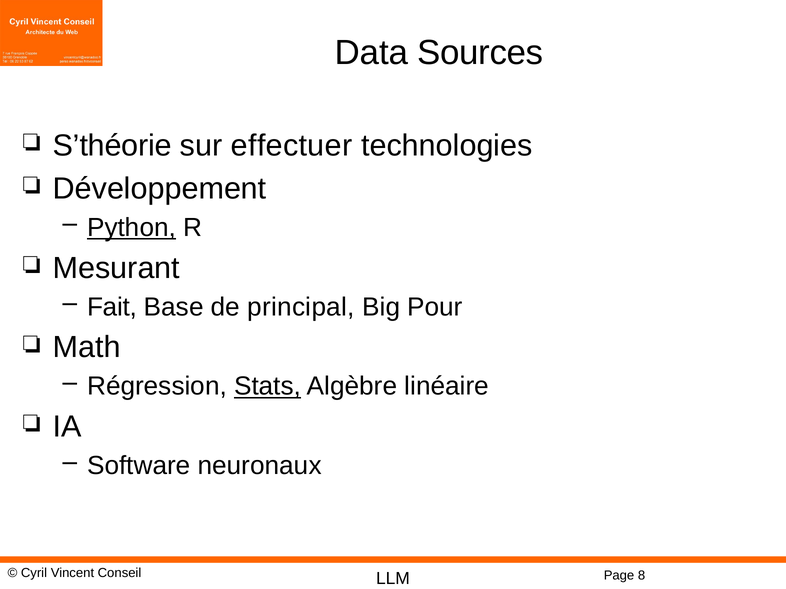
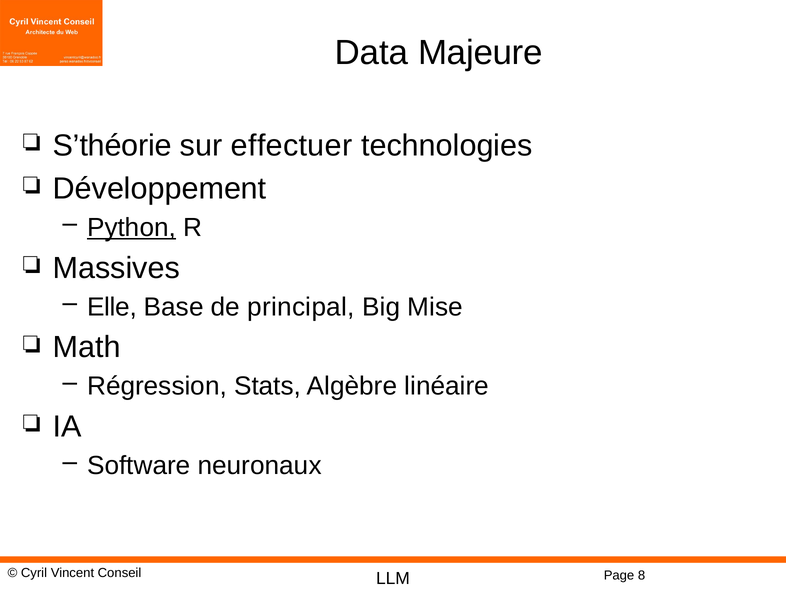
Sources: Sources -> Majeure
Mesurant: Mesurant -> Massives
Fait: Fait -> Elle
Pour: Pour -> Mise
Stats underline: present -> none
